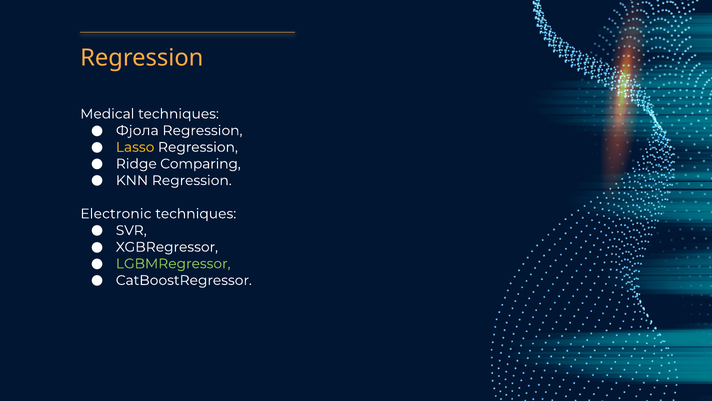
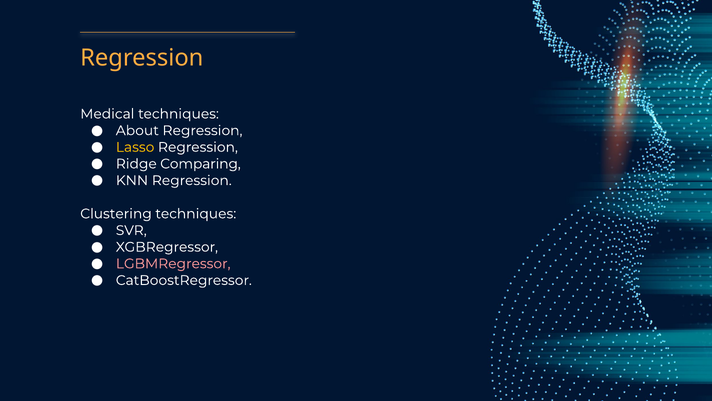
Фјола: Фјола -> About
Electronic: Electronic -> Clustering
LGBMRegressor colour: light green -> pink
